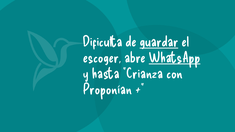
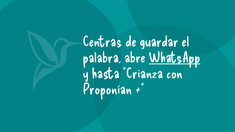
Dificulta: Dificulta -> Centras
guardar underline: present -> none
escoger: escoger -> palabra
